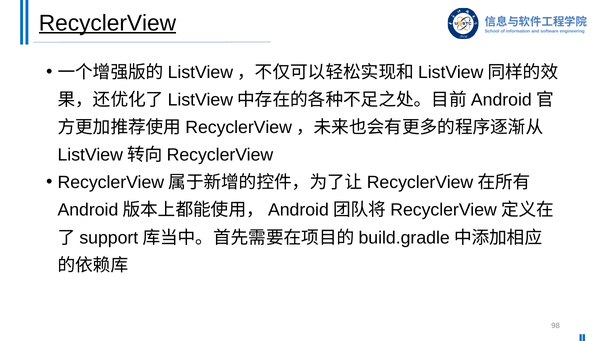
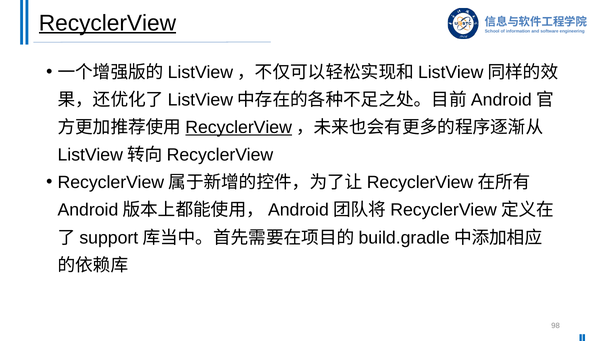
RecyclerView at (239, 127) underline: none -> present
